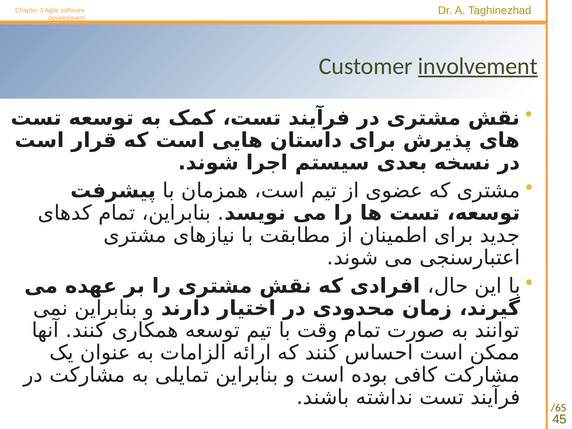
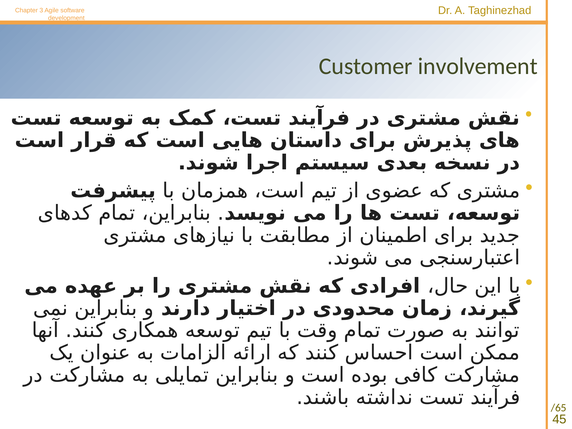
involvement underline: present -> none
